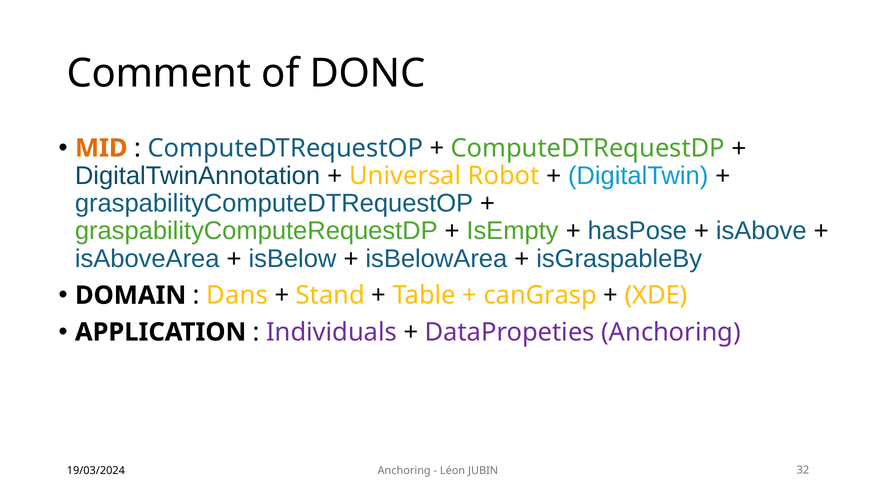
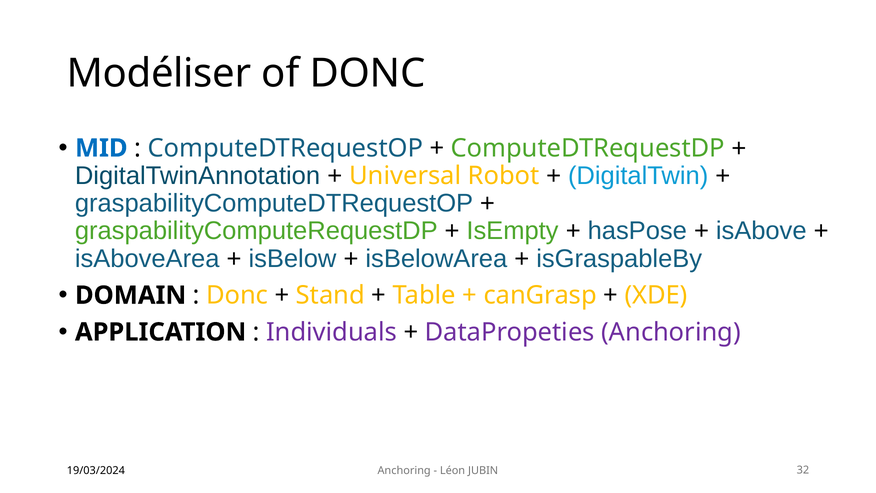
Comment: Comment -> Modéliser
MID colour: orange -> blue
Dans at (237, 295): Dans -> Donc
